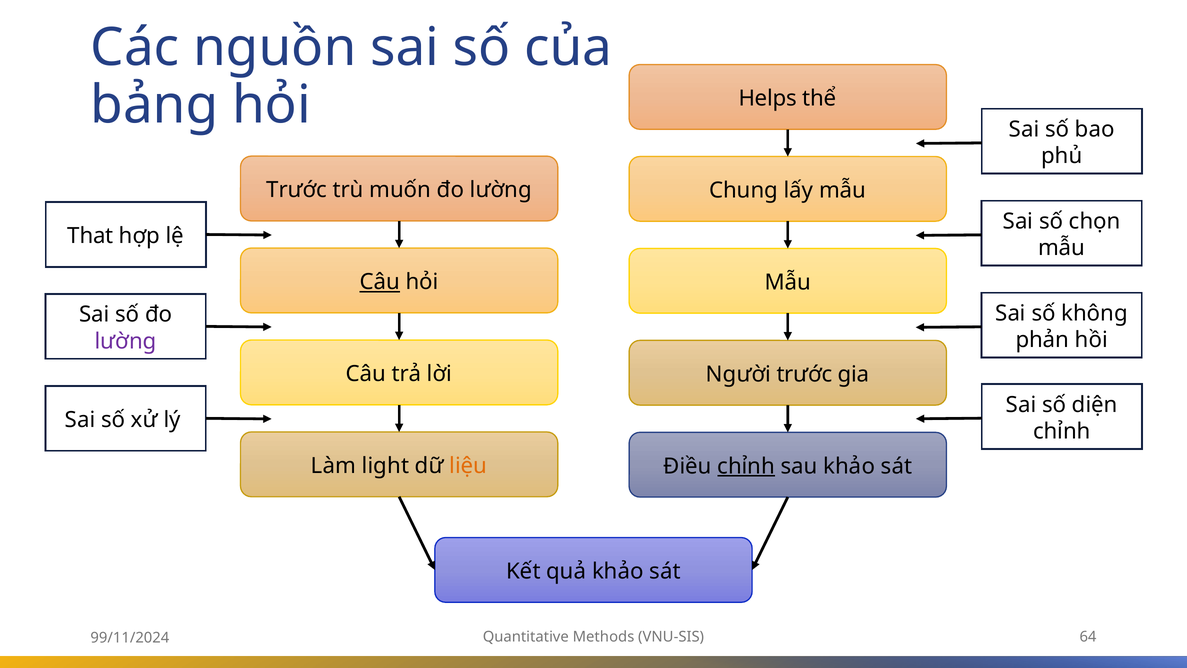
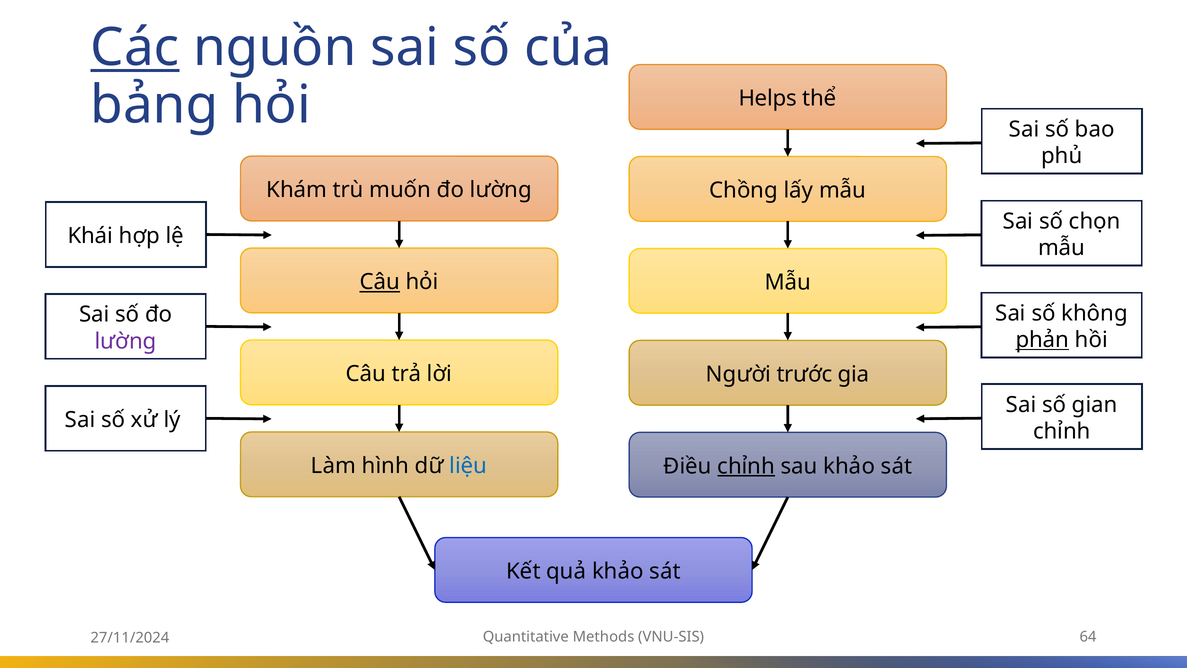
Các underline: none -> present
Trước at (297, 190): Trước -> Khám
Chung: Chung -> Chồng
That: That -> Khái
phản underline: none -> present
diện: diện -> gian
light: light -> hình
liệu colour: orange -> blue
99/11/2024: 99/11/2024 -> 27/11/2024
